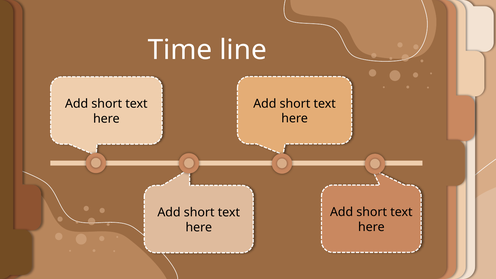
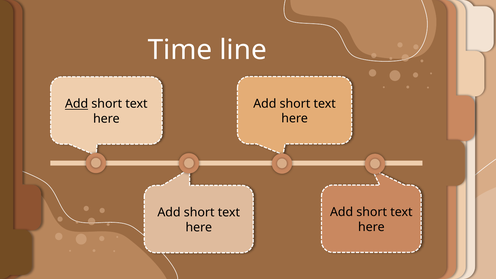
Add at (77, 104) underline: none -> present
